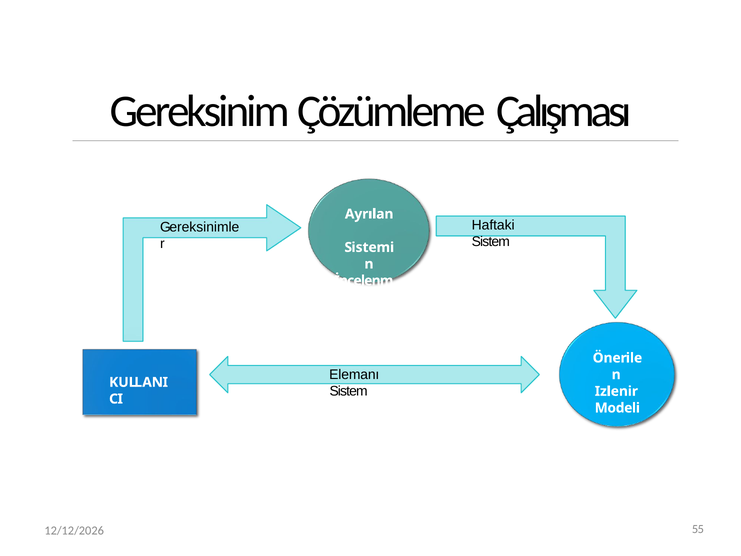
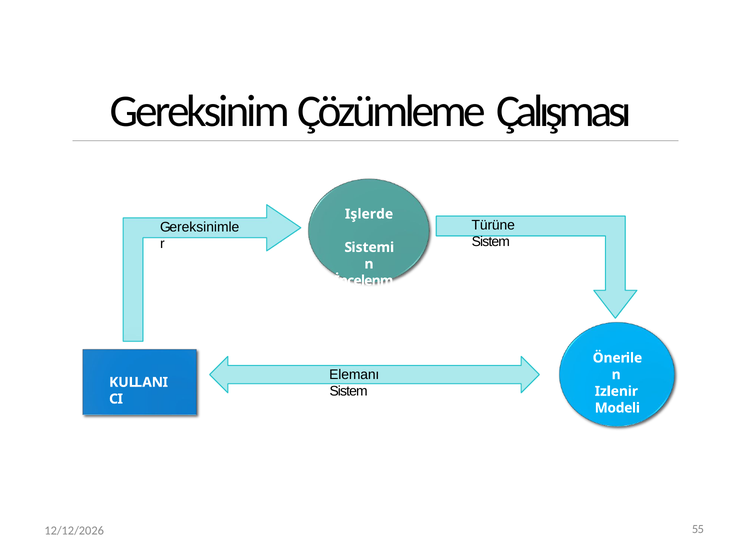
Ayrılan: Ayrılan -> Işlerde
Haftaki: Haftaki -> Türüne
